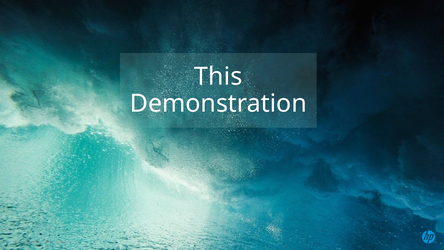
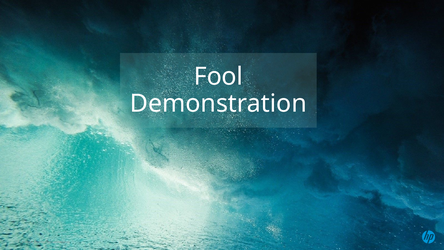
This: This -> Fool
